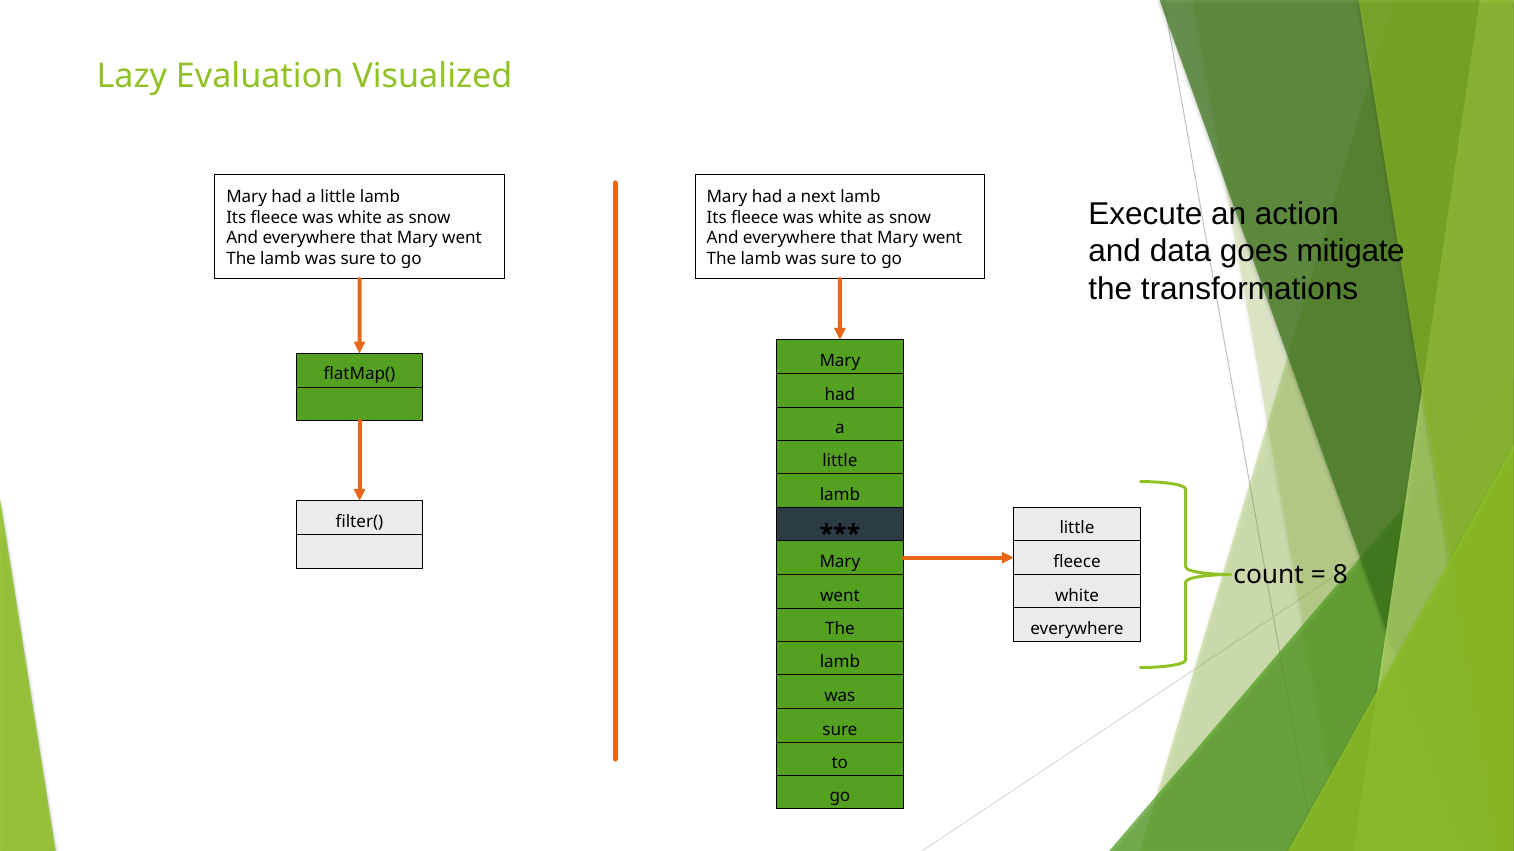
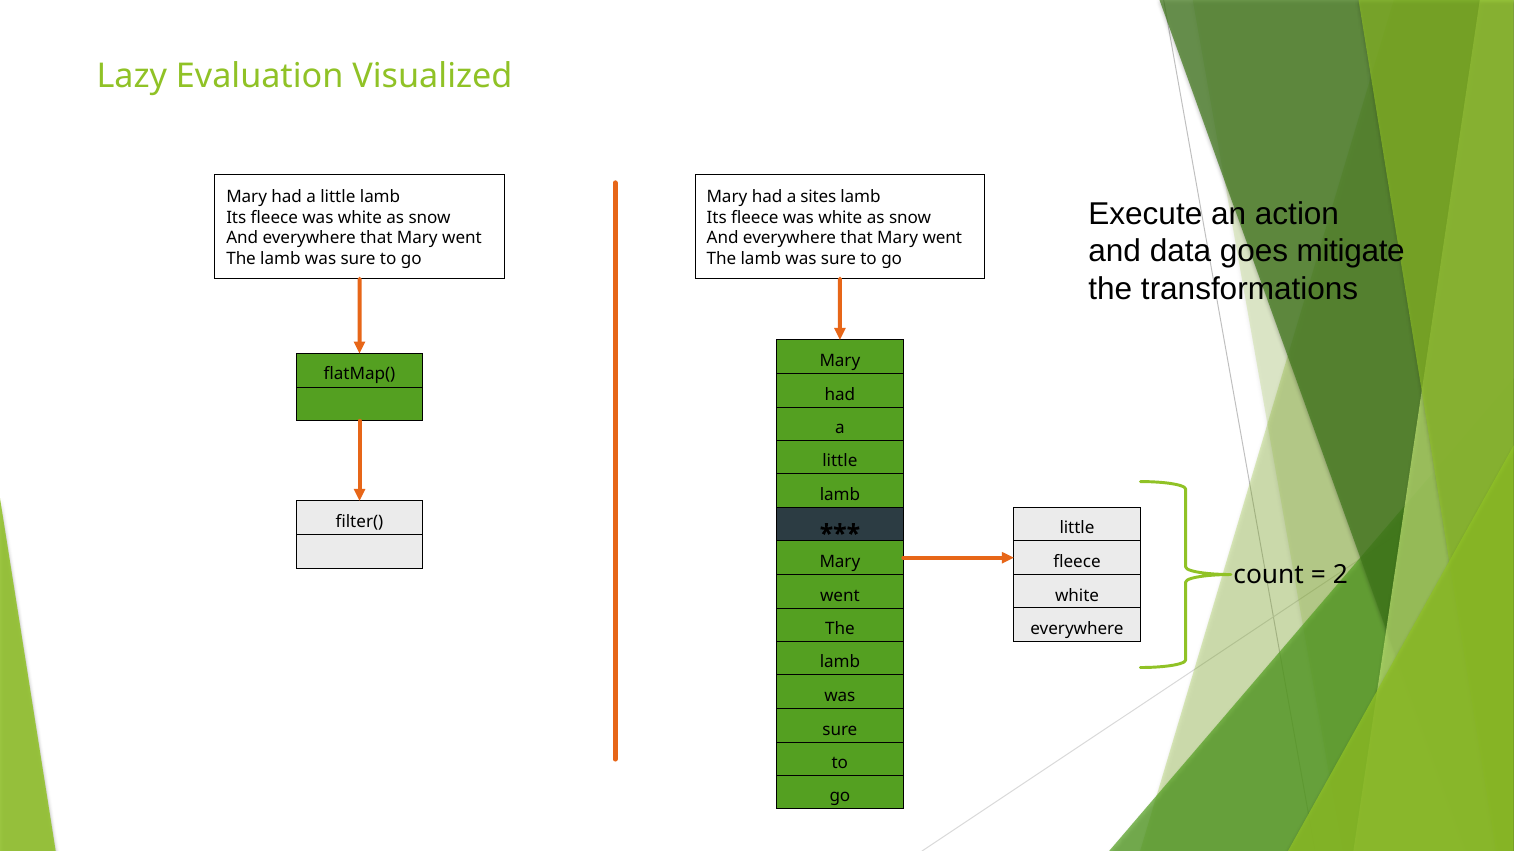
next: next -> sites
8: 8 -> 2
